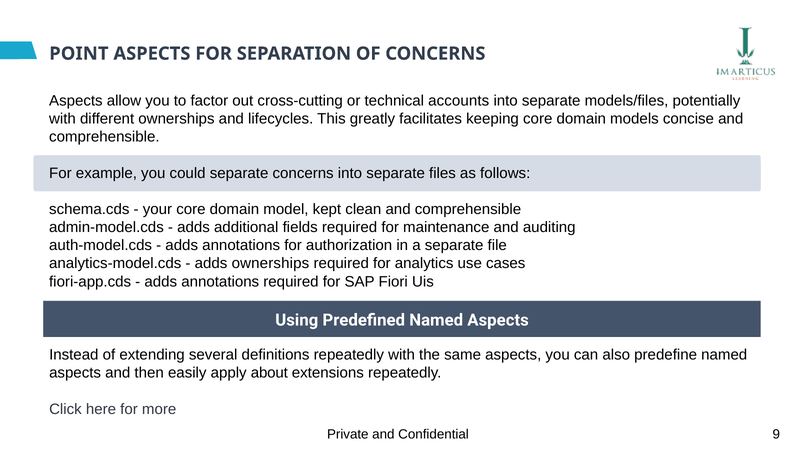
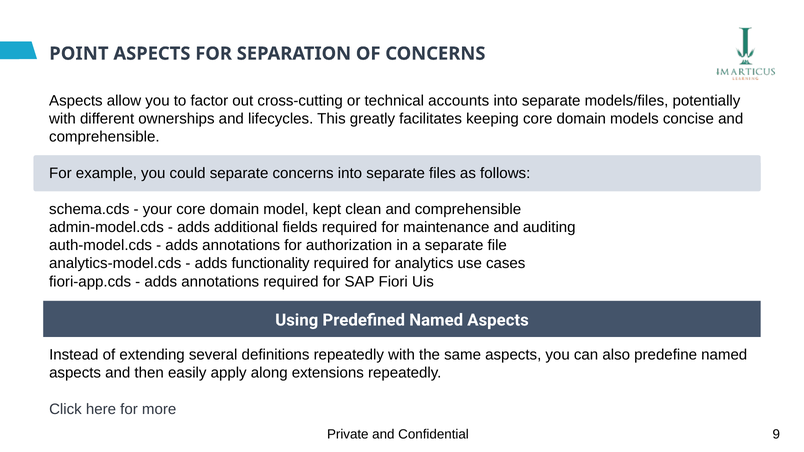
adds ownerships: ownerships -> functionality
about: about -> along
